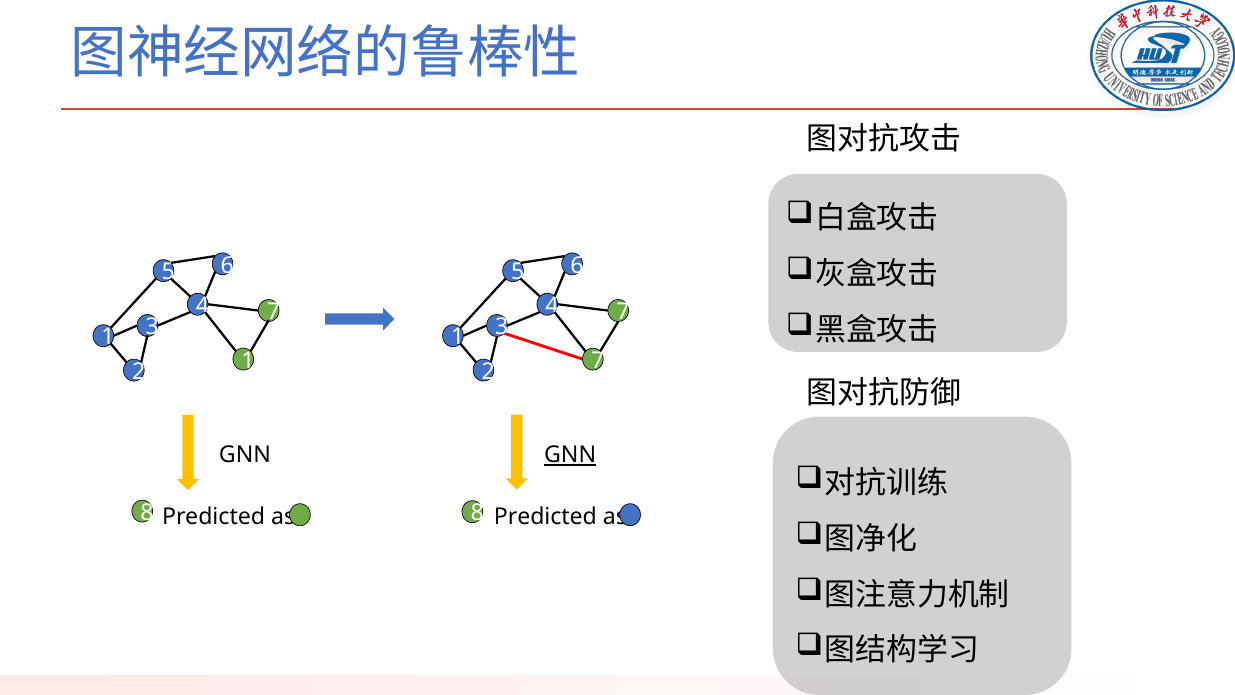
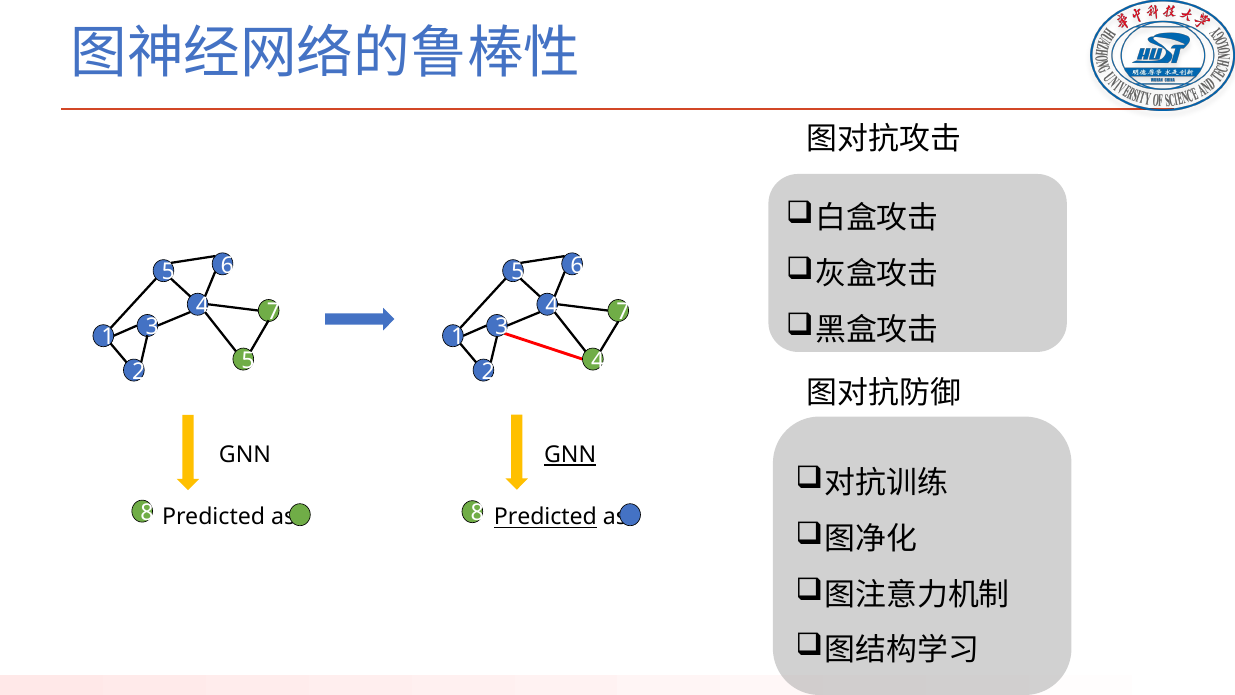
2 1: 1 -> 5
2 7: 7 -> 4
Predicted at (545, 517) underline: none -> present
